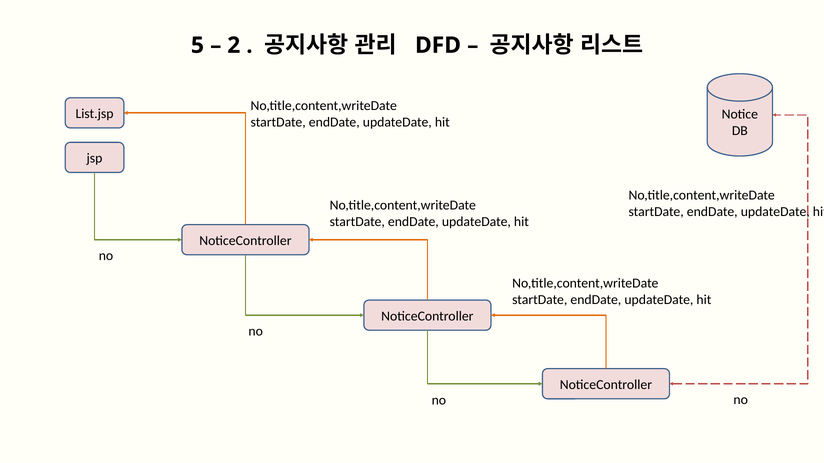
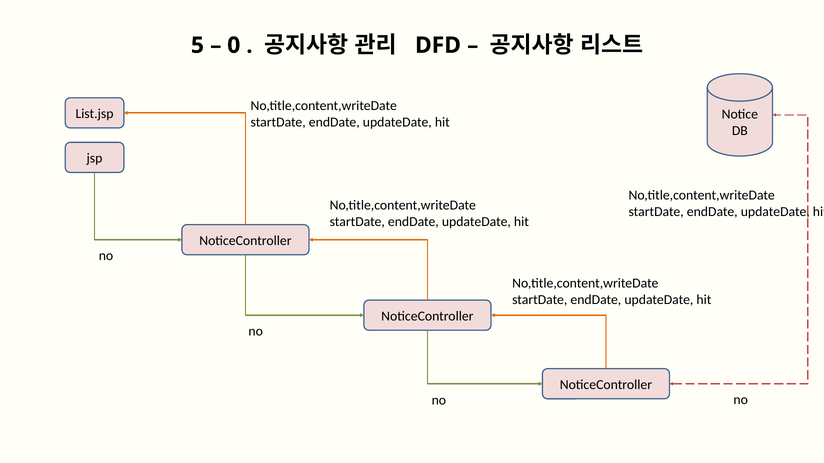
2: 2 -> 0
